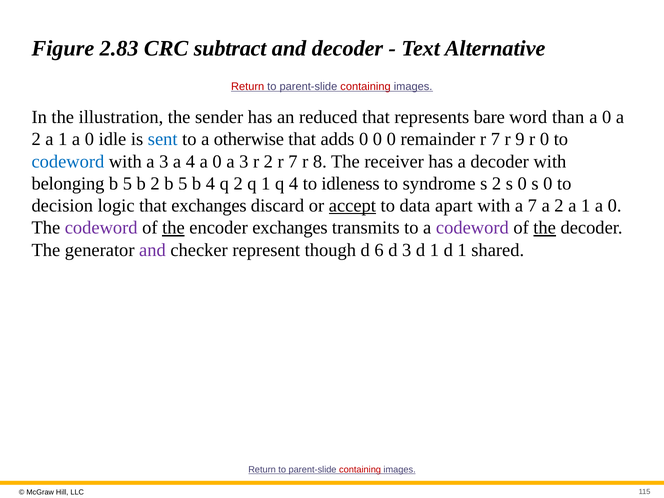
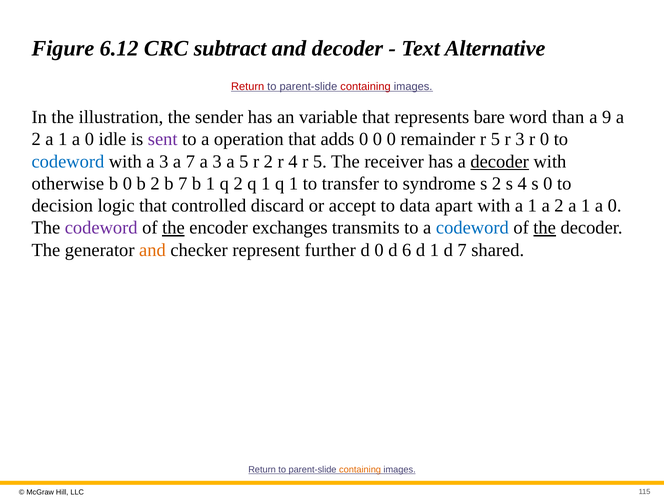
2.83: 2.83 -> 6.12
reduced: reduced -> variable
0 at (607, 117): 0 -> 9
sent colour: blue -> purple
otherwise: otherwise -> operation
remainder r 7: 7 -> 5
r 9: 9 -> 3
a 4: 4 -> 7
0 at (217, 161): 0 -> 3
3 at (244, 161): 3 -> 5
2 r 7: 7 -> 4
8 at (320, 161): 8 -> 5
decoder at (500, 161) underline: none -> present
belonging: belonging -> otherwise
5 at (127, 184): 5 -> 0
2 b 5: 5 -> 7
b 4: 4 -> 1
1 q 4: 4 -> 1
idleness: idleness -> transfer
2 s 0: 0 -> 4
that exchanges: exchanges -> controlled
accept underline: present -> none
with a 7: 7 -> 1
codeword at (472, 228) colour: purple -> blue
and at (152, 250) colour: purple -> orange
though: though -> further
d 6: 6 -> 0
d 3: 3 -> 6
1 d 1: 1 -> 7
containing at (360, 470) colour: red -> orange
